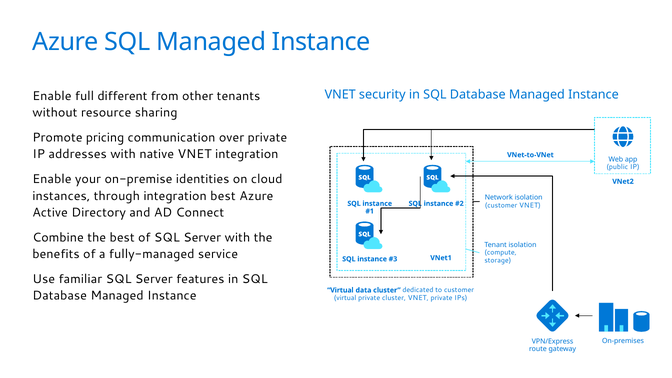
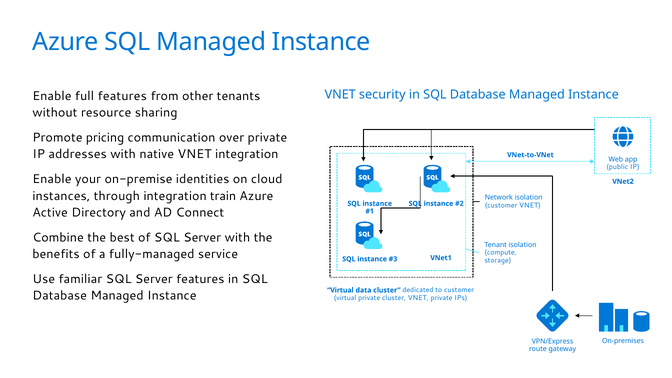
full different: different -> features
integration best: best -> train
